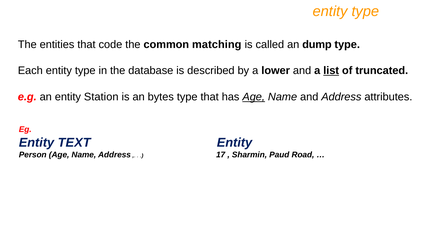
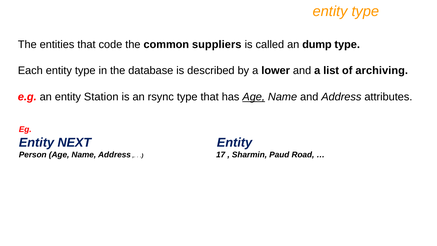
matching: matching -> suppliers
list underline: present -> none
truncated: truncated -> archiving
bytes: bytes -> rsync
TEXT: TEXT -> NEXT
